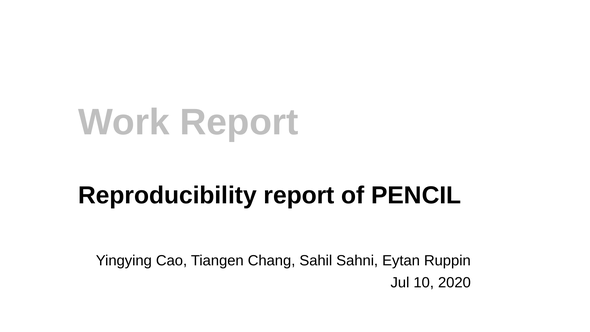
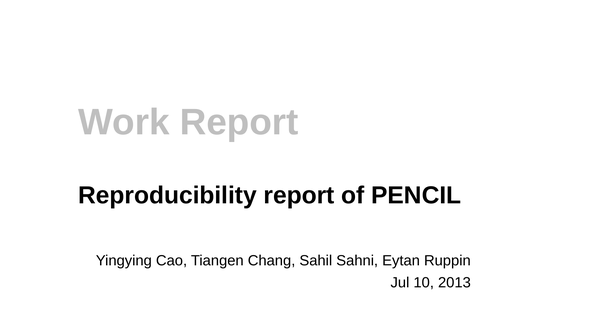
2020: 2020 -> 2013
